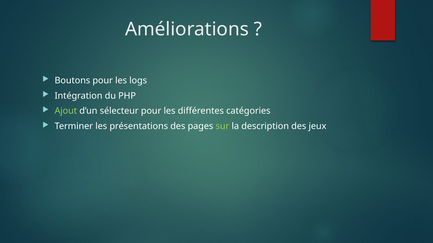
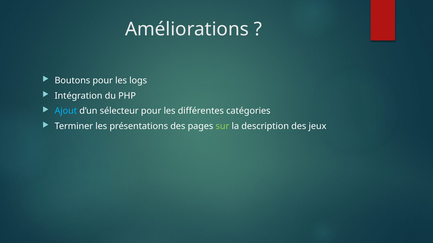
Ajout colour: light green -> light blue
